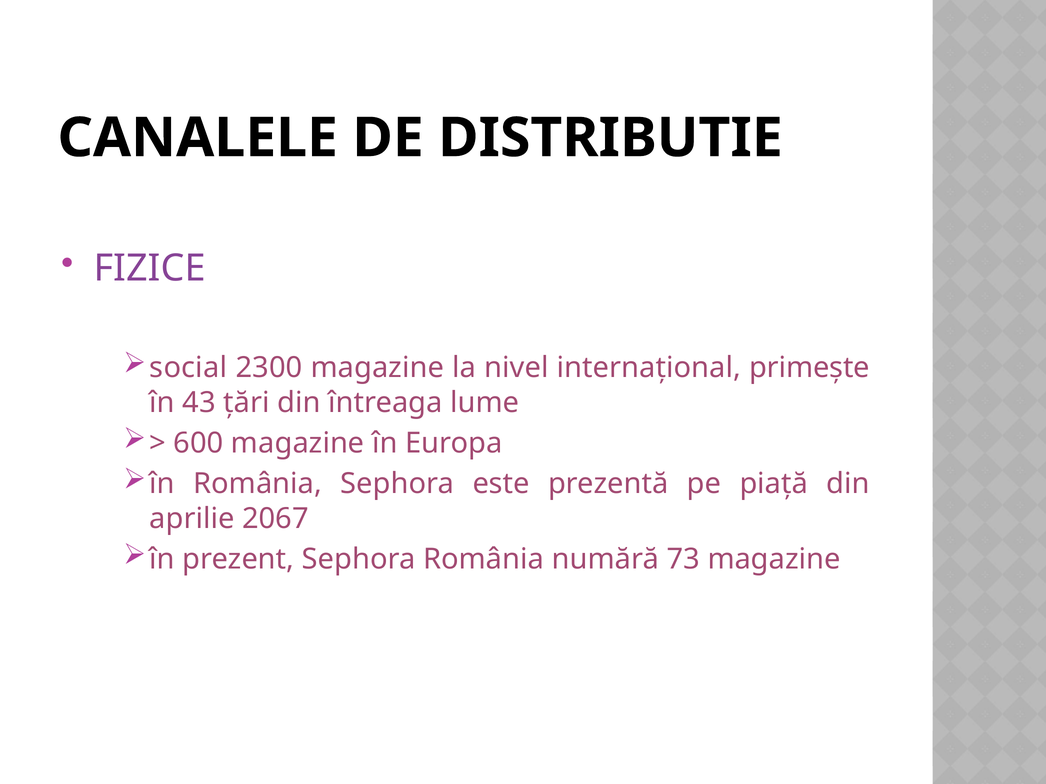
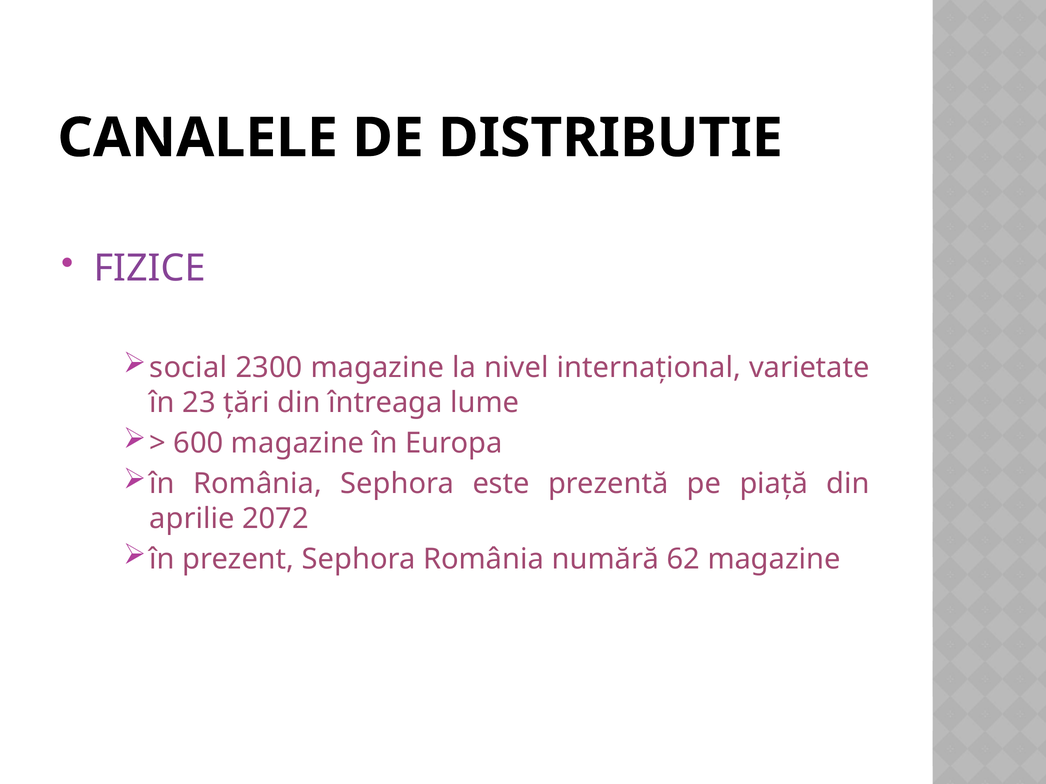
primește: primește -> varietate
43: 43 -> 23
2067: 2067 -> 2072
73: 73 -> 62
